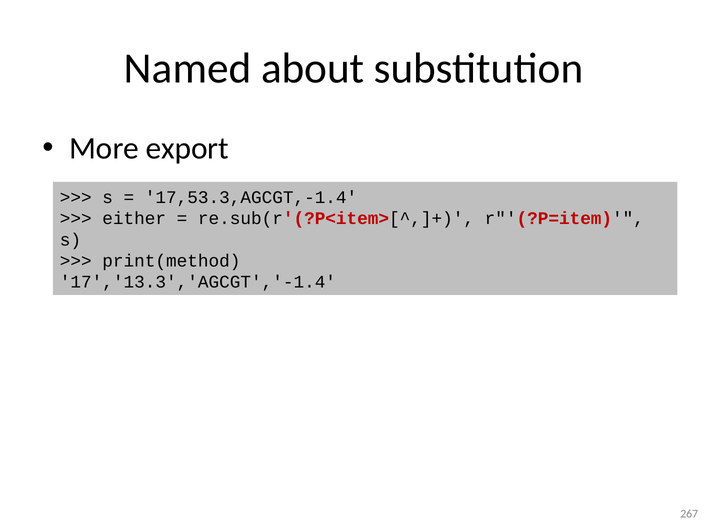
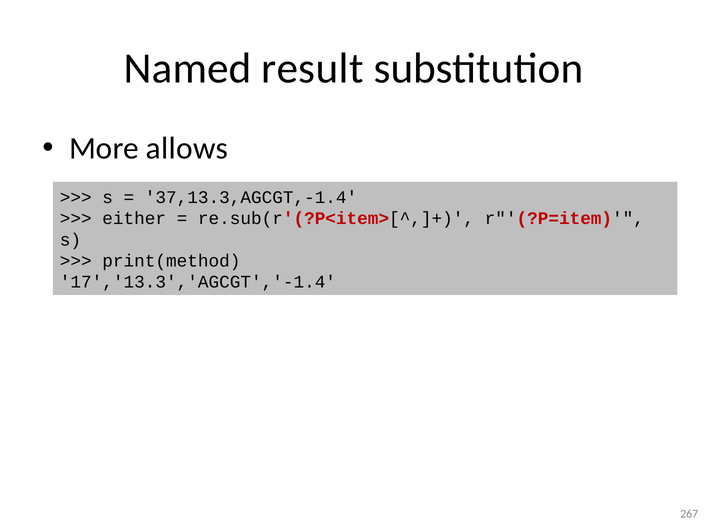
about: about -> result
export: export -> allows
17,53.3,AGCGT,-1.4: 17,53.3,AGCGT,-1.4 -> 37,13.3,AGCGT,-1.4
